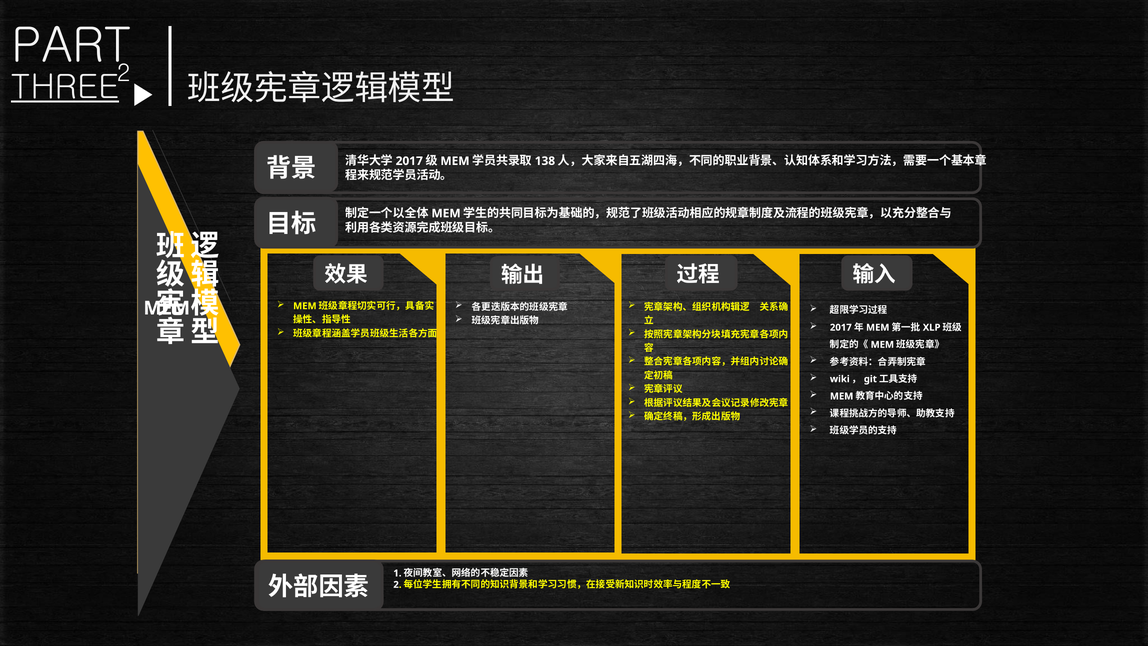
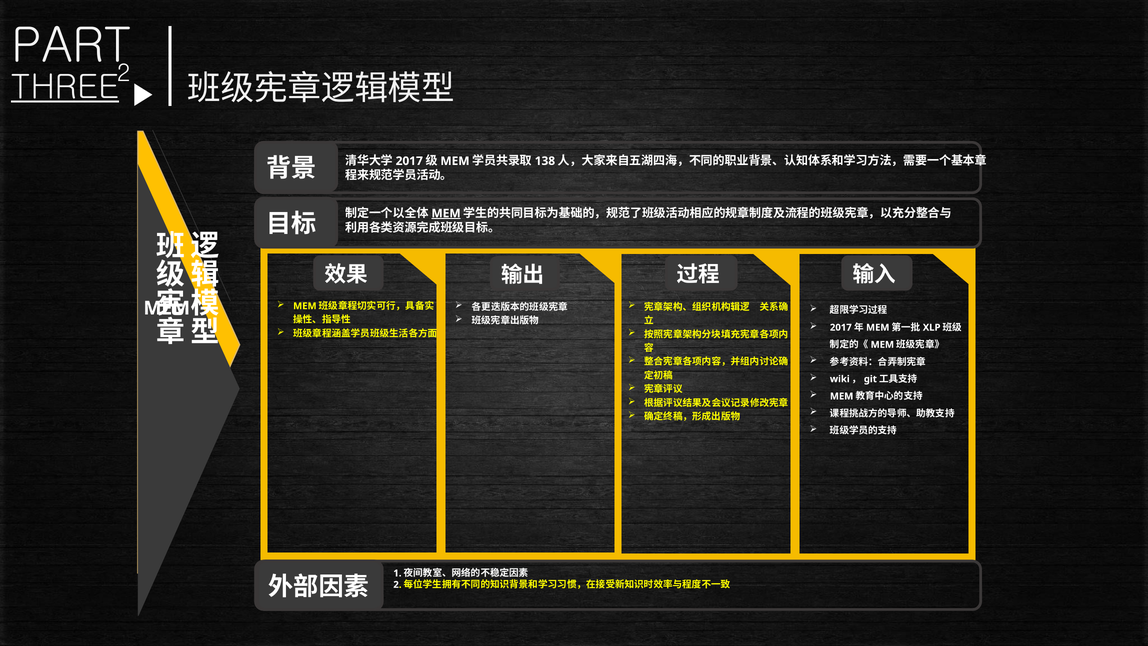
MEM at (446, 213) underline: none -> present
